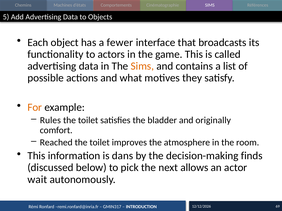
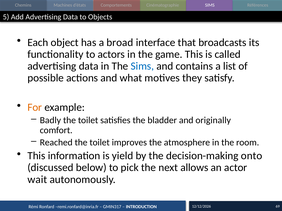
fewer: fewer -> broad
Sims at (142, 66) colour: orange -> blue
Rules: Rules -> Badly
dans: dans -> yield
finds: finds -> onto
